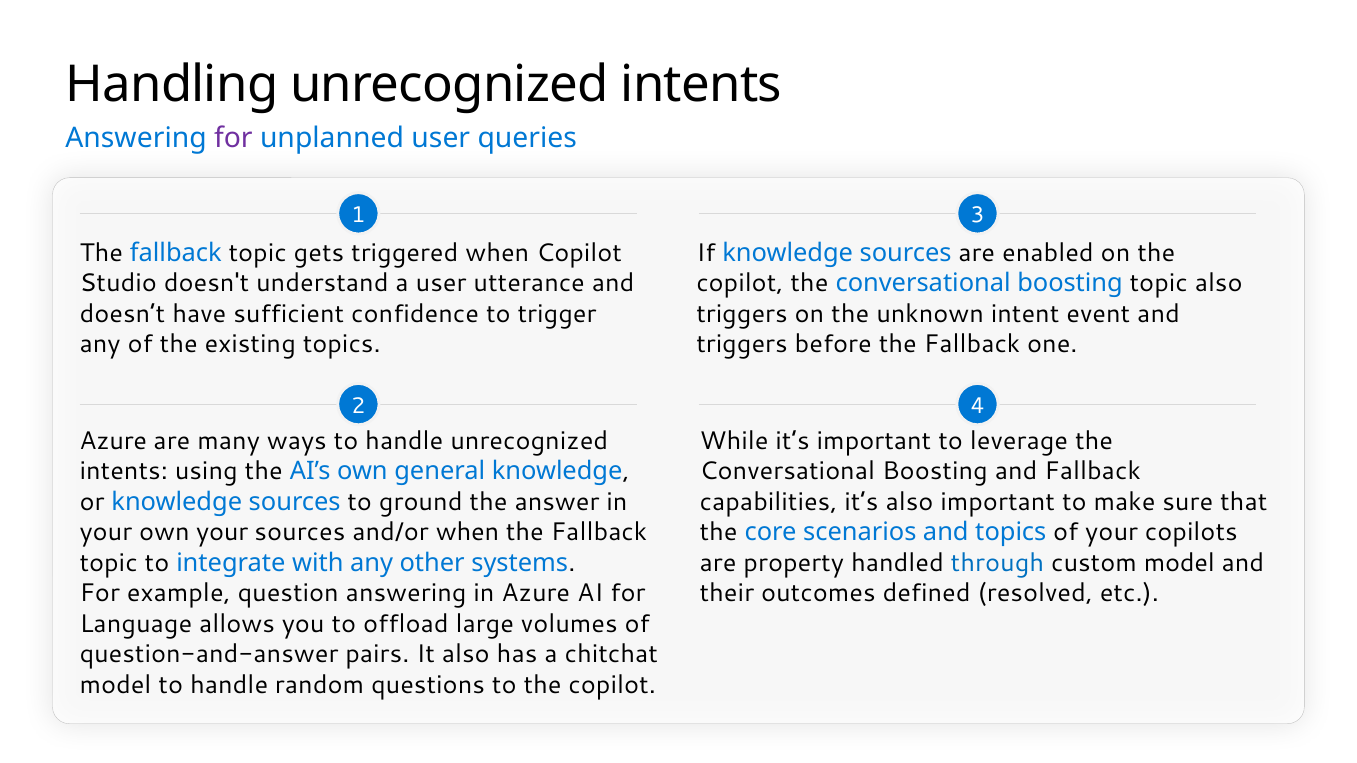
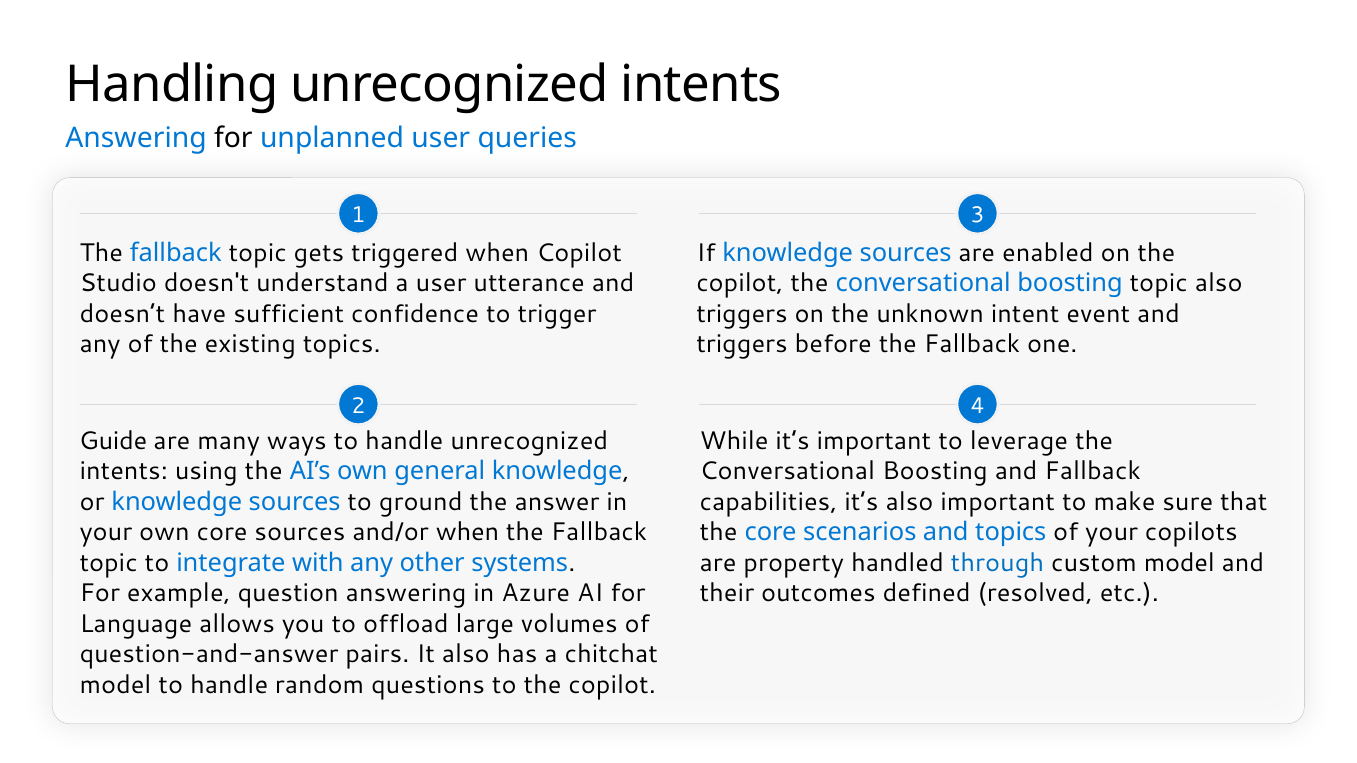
for at (233, 138) colour: purple -> black
Azure at (113, 441): Azure -> Guide
own your: your -> core
